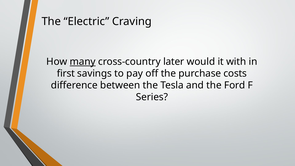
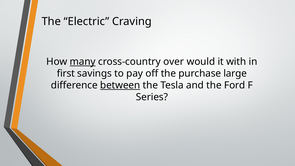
later: later -> over
costs: costs -> large
between underline: none -> present
